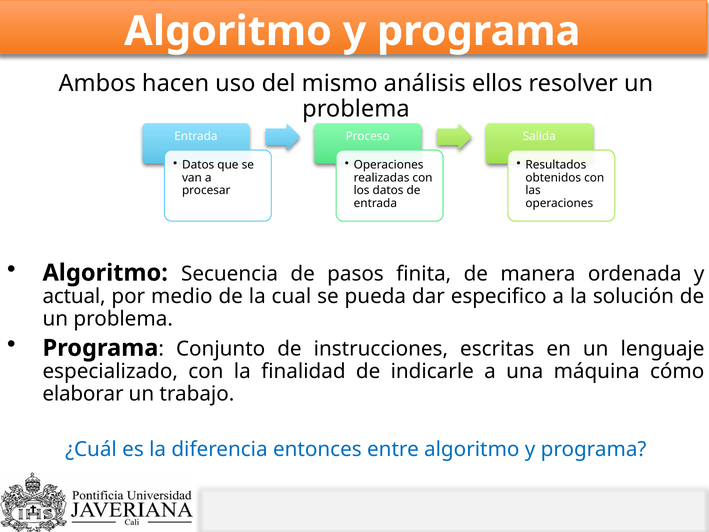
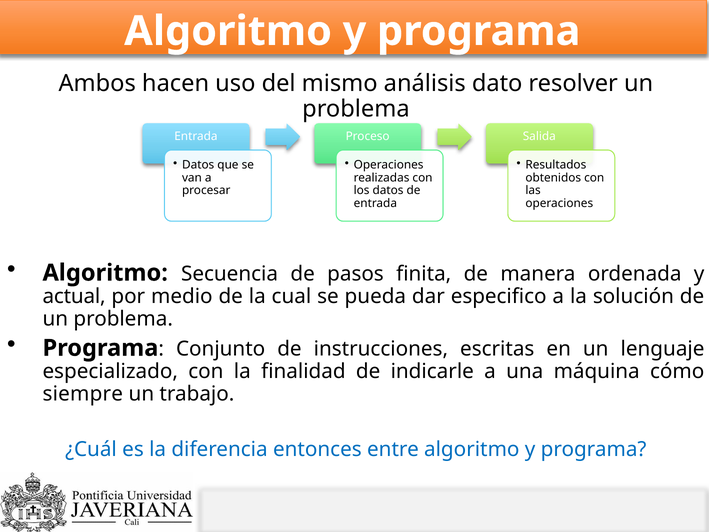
ellos: ellos -> dato
elaborar: elaborar -> siempre
